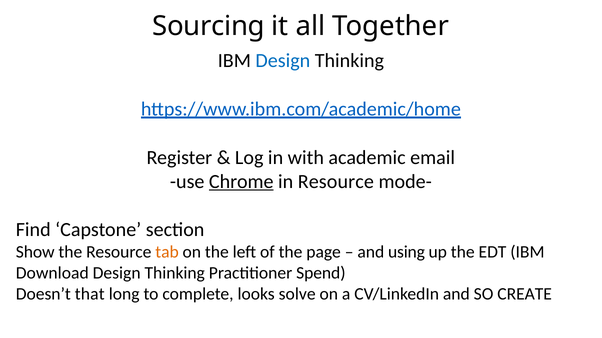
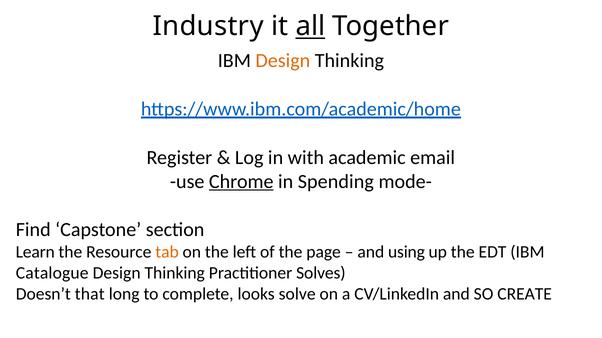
Sourcing: Sourcing -> Industry
all underline: none -> present
Design at (283, 61) colour: blue -> orange
in Resource: Resource -> Spending
Show: Show -> Learn
Download: Download -> Catalogue
Spend: Spend -> Solves
